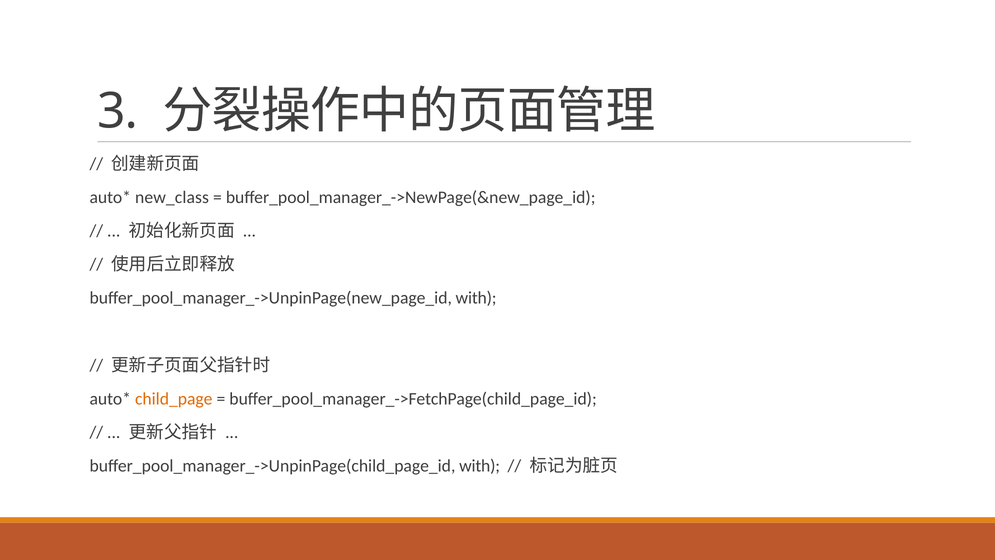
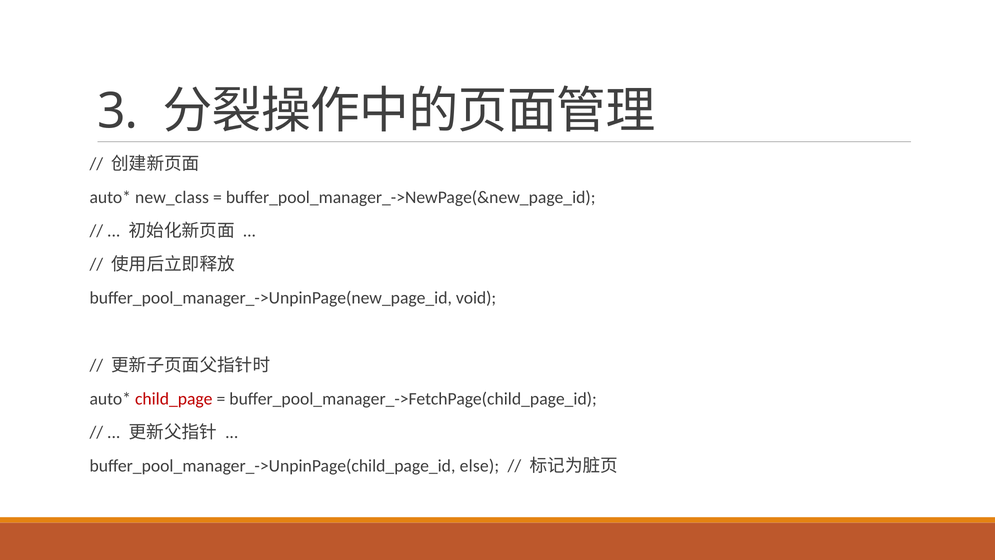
buffer_pool_manager_->UnpinPage(new_page_id with: with -> void
child_page colour: orange -> red
buffer_pool_manager_->UnpinPage(child_page_id with: with -> else
